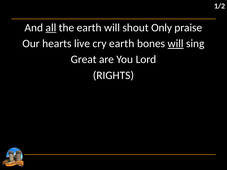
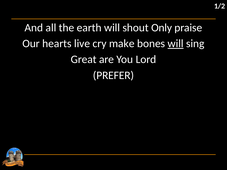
all underline: present -> none
cry earth: earth -> make
RIGHTS: RIGHTS -> PREFER
